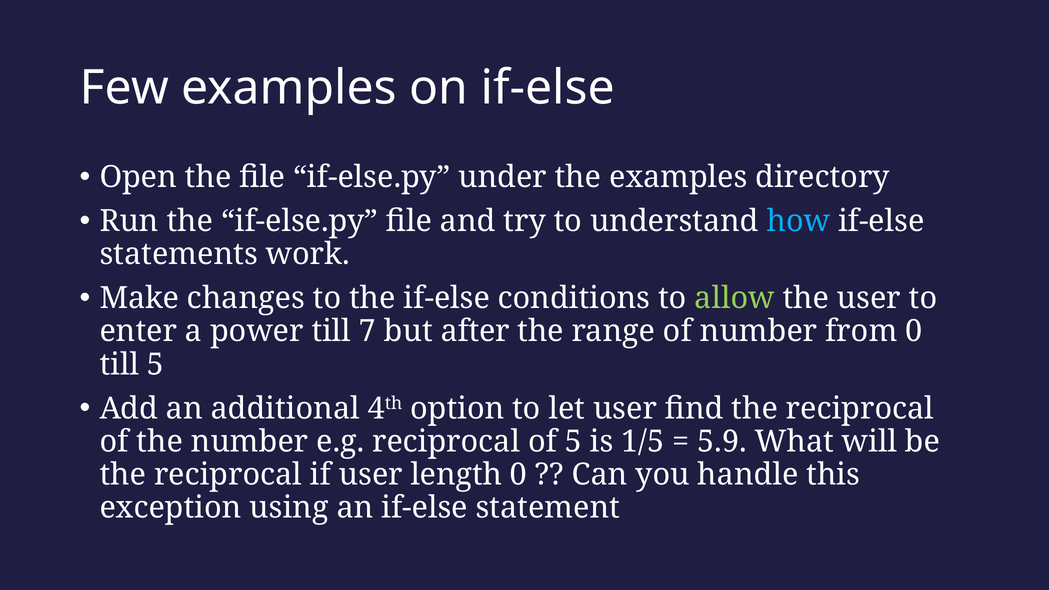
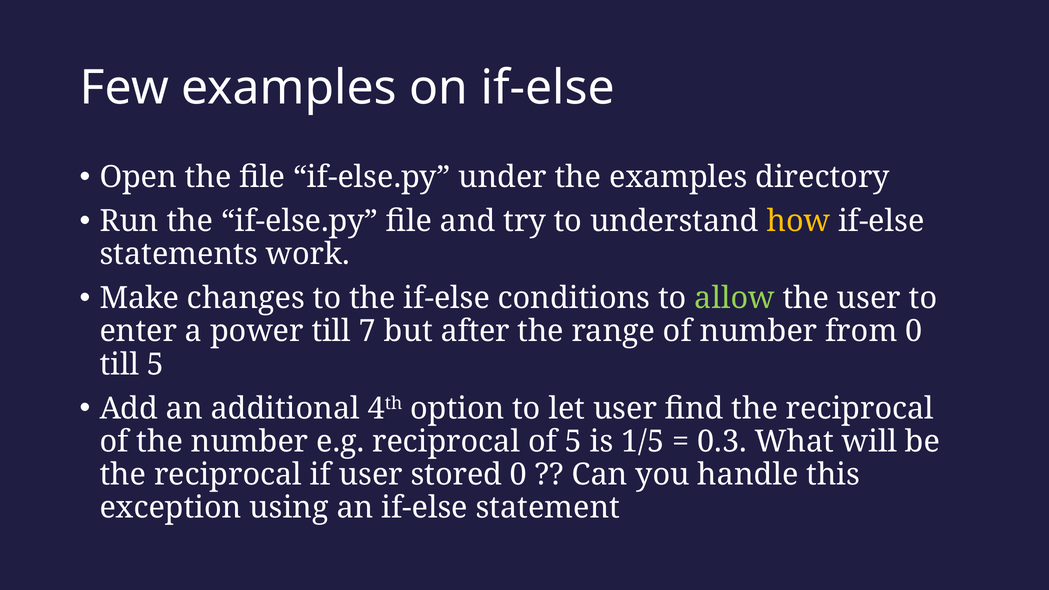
how colour: light blue -> yellow
5.9: 5.9 -> 0.3
length: length -> stored
